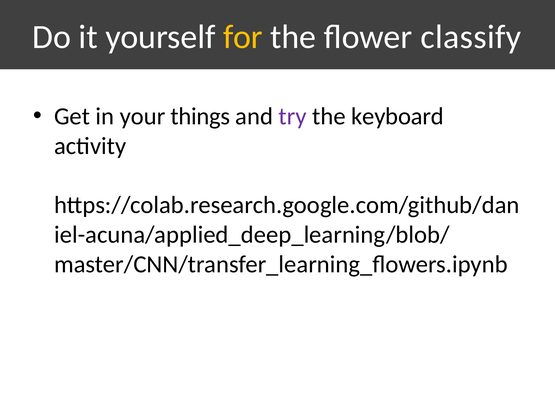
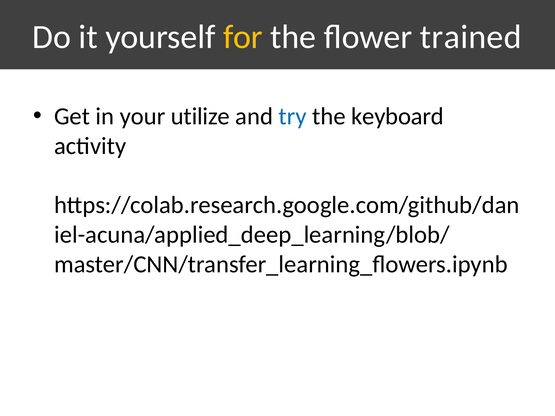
classify: classify -> trained
things: things -> utilize
try colour: purple -> blue
